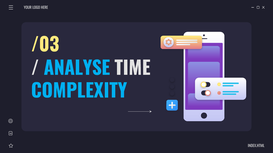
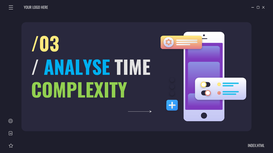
COMPLEXITY colour: light blue -> light green
